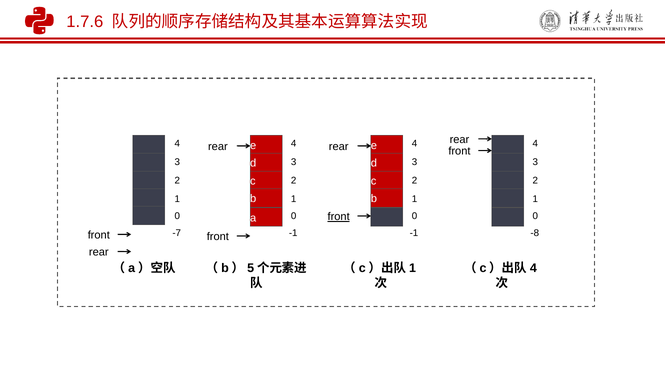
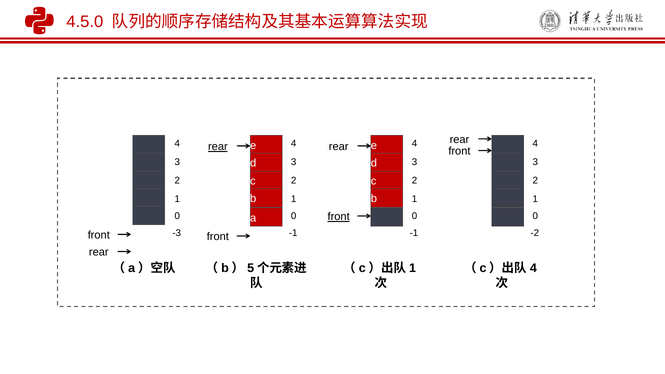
1.7.6: 1.7.6 -> 4.5.0
rear at (218, 147) underline: none -> present
-7: -7 -> -3
-8: -8 -> -2
